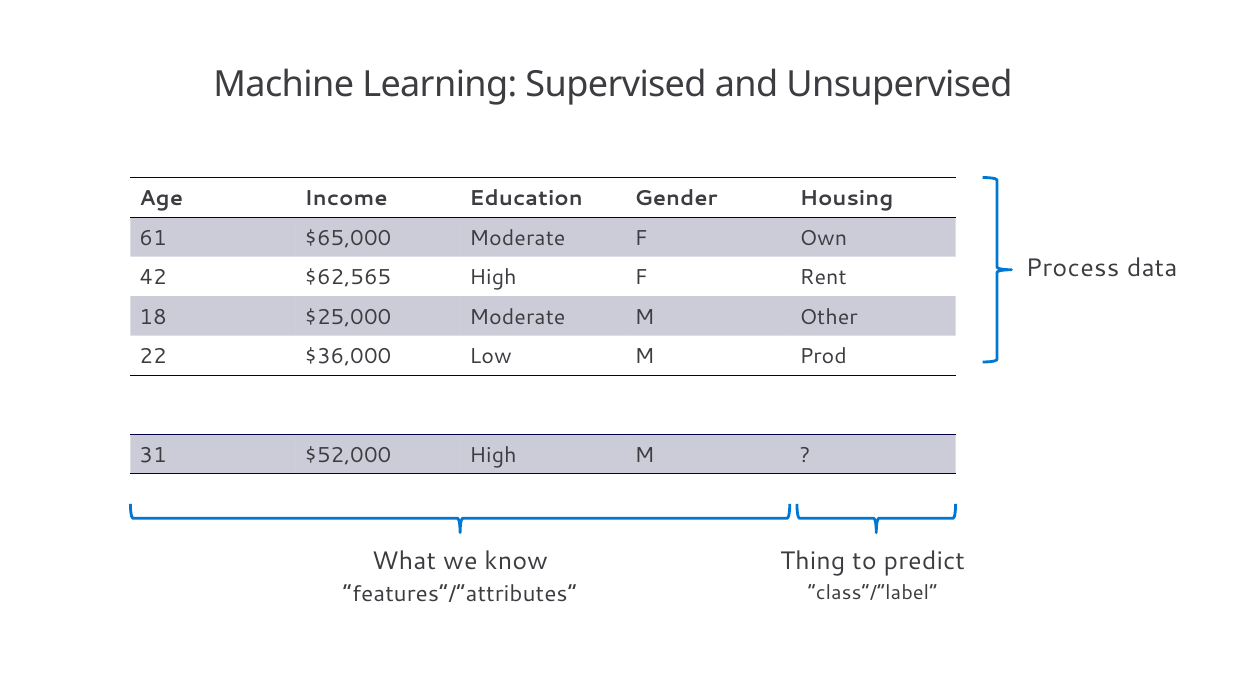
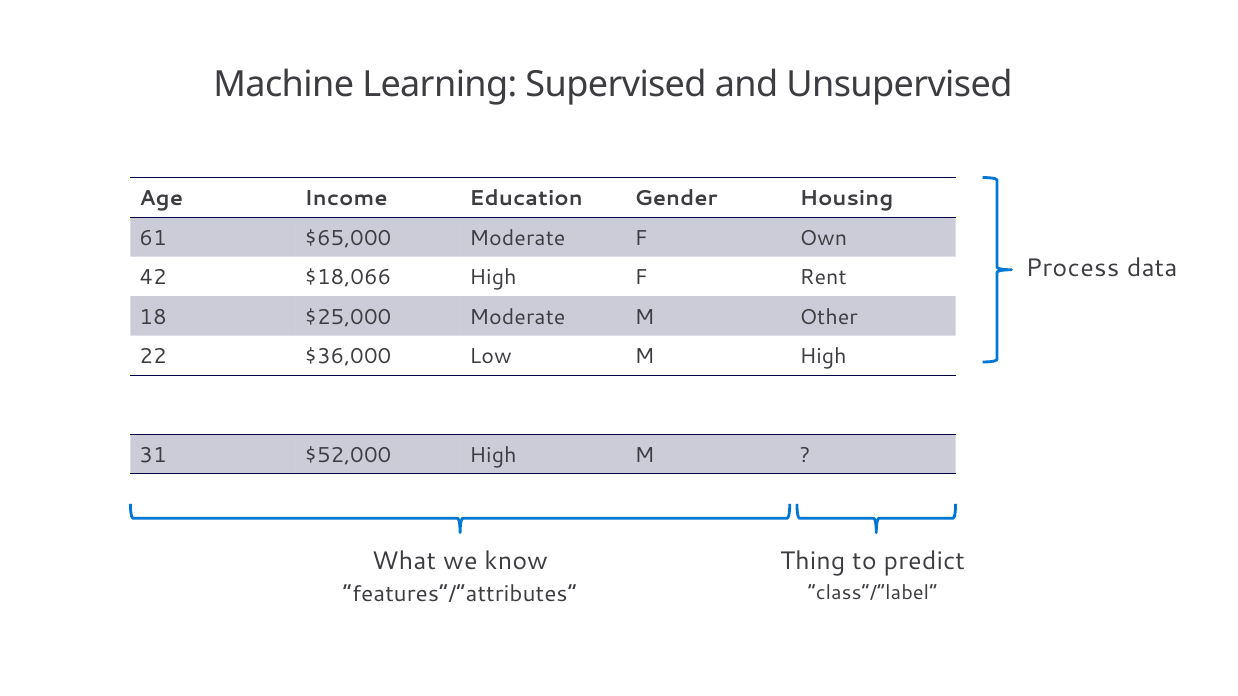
$62,565: $62,565 -> $18,066
M Prod: Prod -> High
